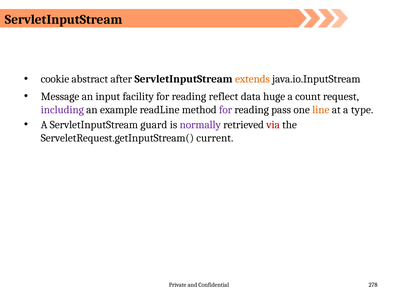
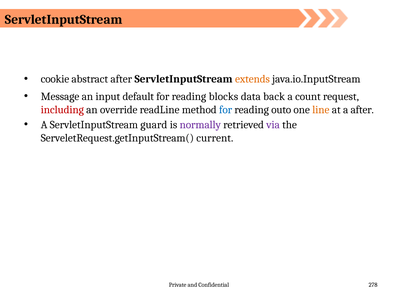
facility: facility -> default
reflect: reflect -> blocks
huge: huge -> back
including colour: purple -> red
example: example -> override
for at (226, 110) colour: purple -> blue
pass: pass -> outo
a type: type -> after
via colour: red -> purple
